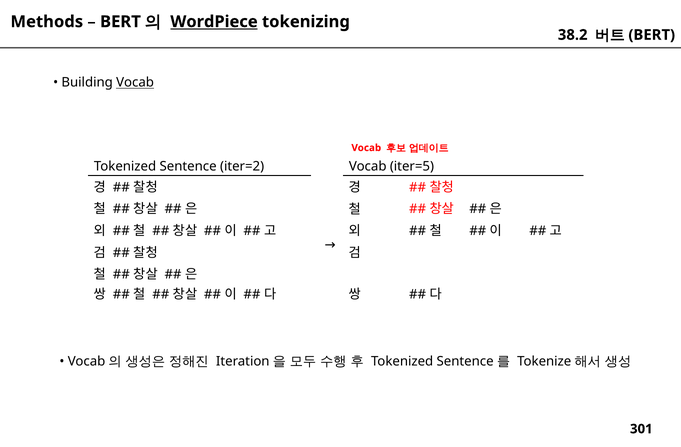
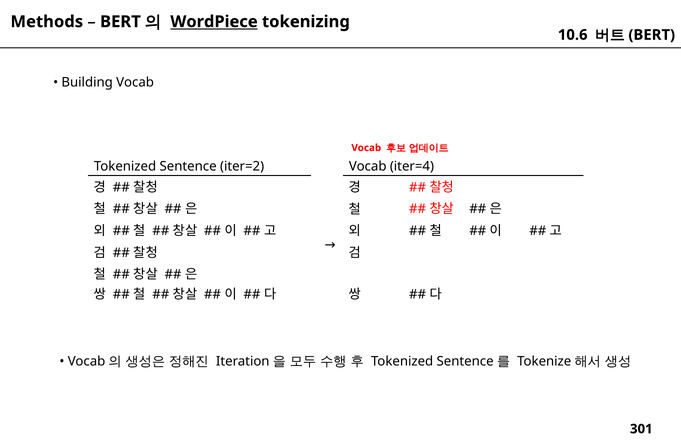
38.2: 38.2 -> 10.6
Vocab at (135, 83) underline: present -> none
iter=5: iter=5 -> iter=4
